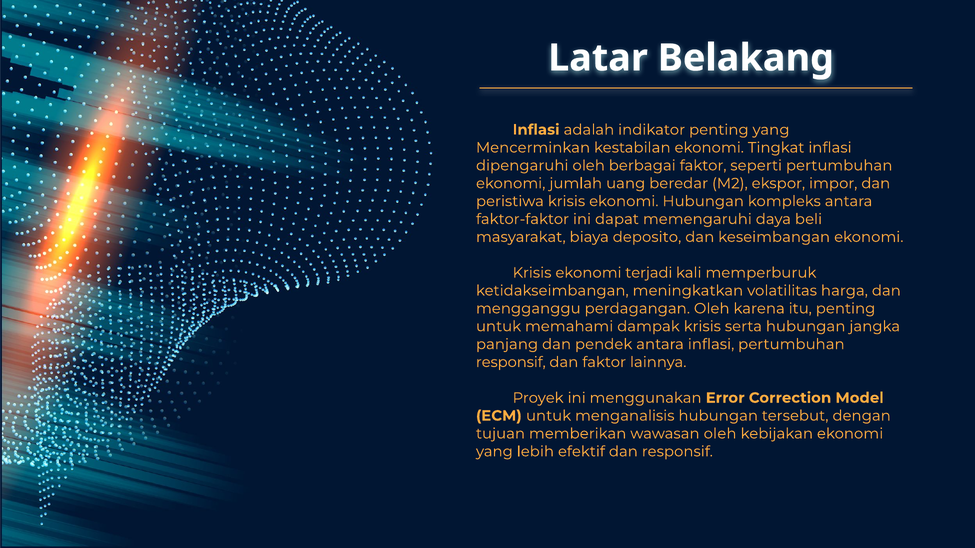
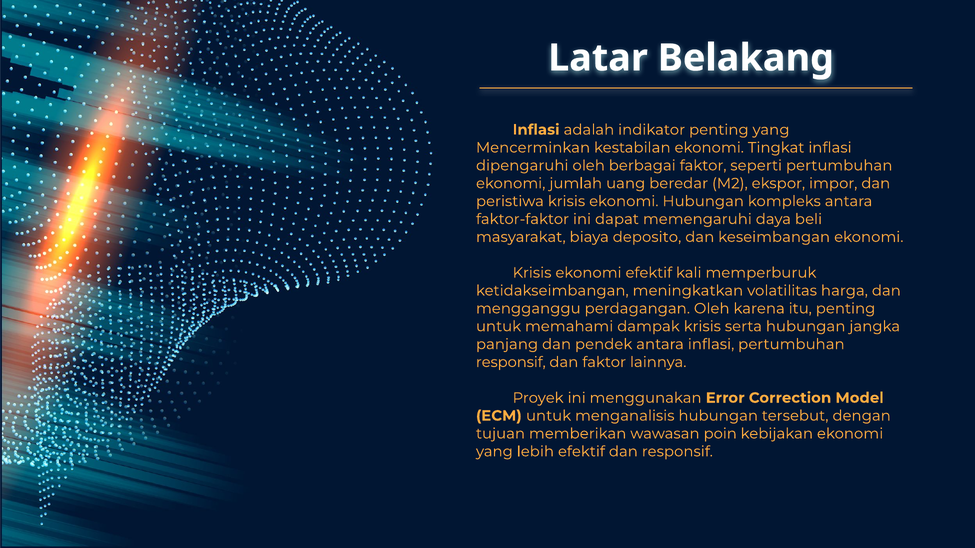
ekonomi terjadi: terjadi -> efektif
wawasan oleh: oleh -> poin
